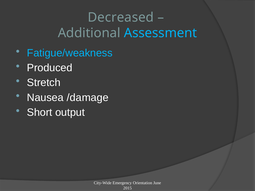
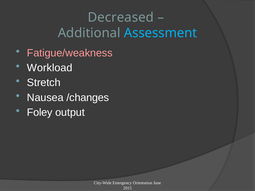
Fatigue/weakness colour: light blue -> pink
Produced: Produced -> Workload
/damage: /damage -> /changes
Short: Short -> Foley
